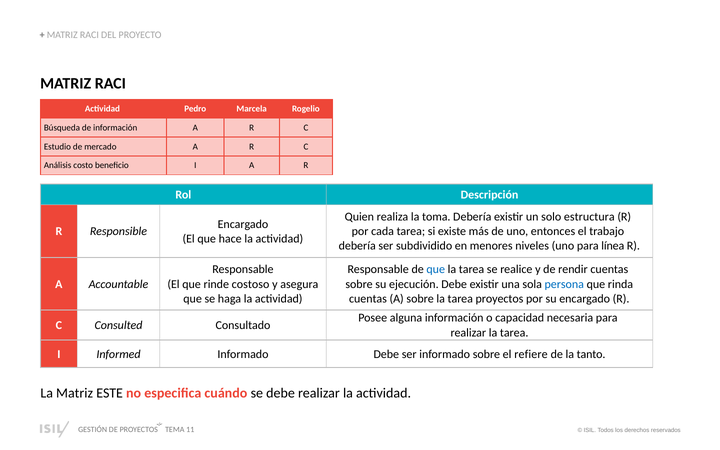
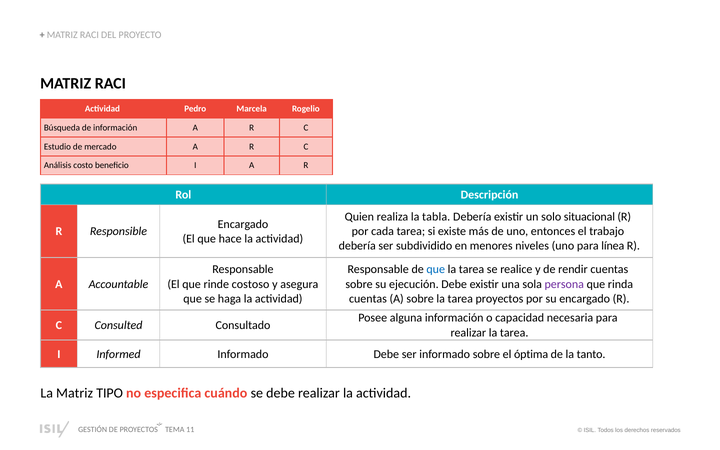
toma: toma -> tabla
estructura: estructura -> situacional
persona colour: blue -> purple
refiere: refiere -> óptima
ESTE: ESTE -> TIPO
